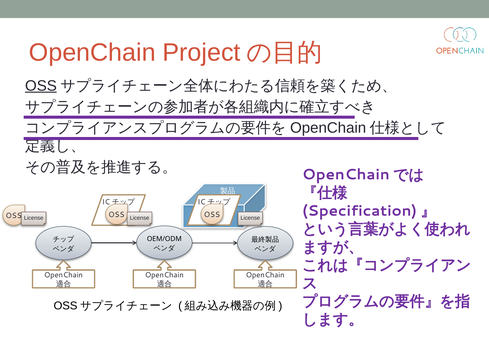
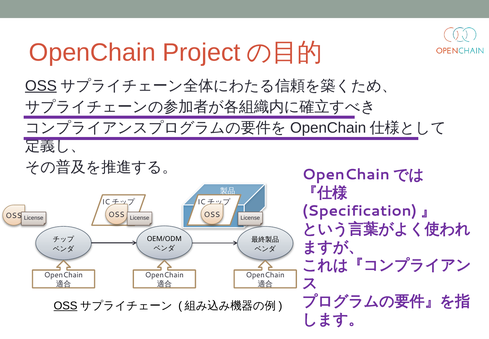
OSS at (65, 305) underline: none -> present
